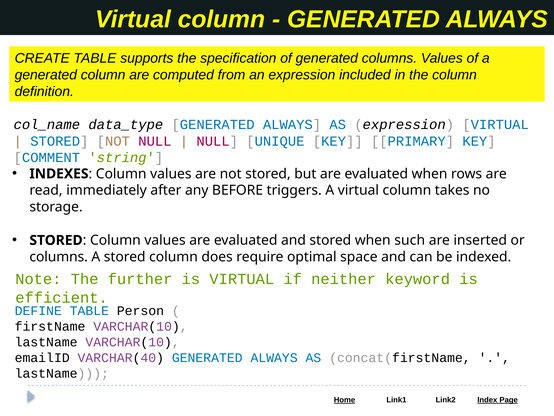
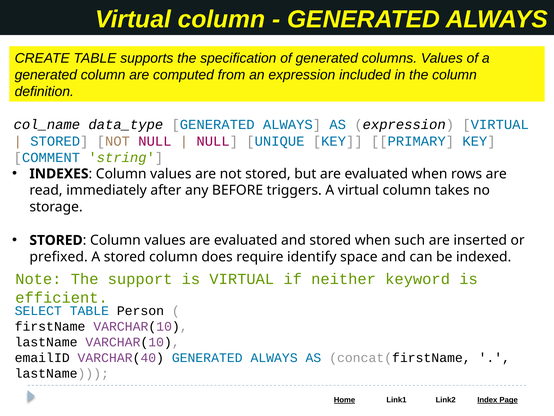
columns at (59, 257): columns -> prefixed
optimal: optimal -> identify
further: further -> support
DEFINE: DEFINE -> SELECT
